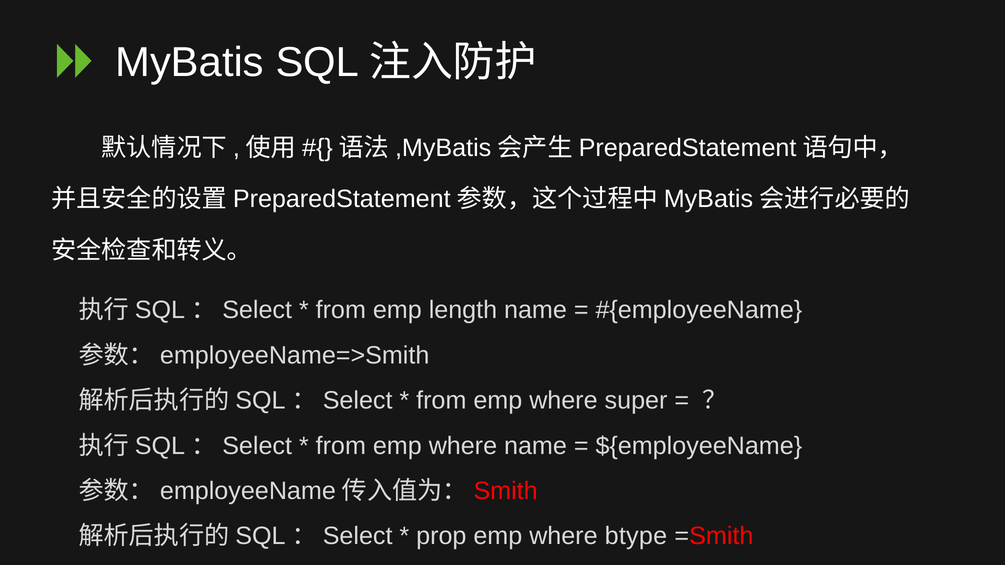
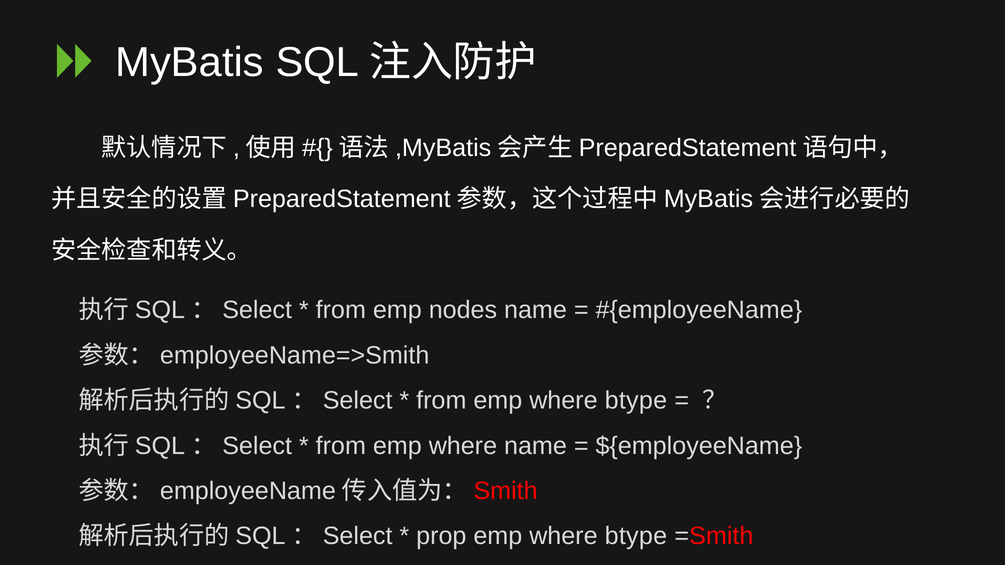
length: length -> nodes
from emp where super: super -> btype
